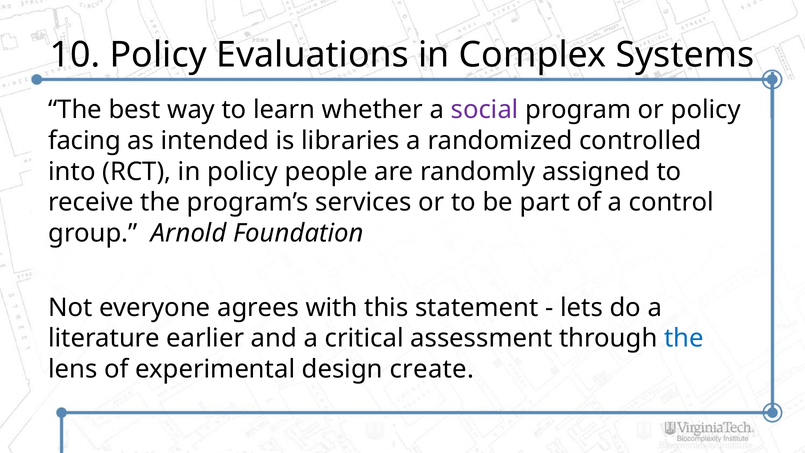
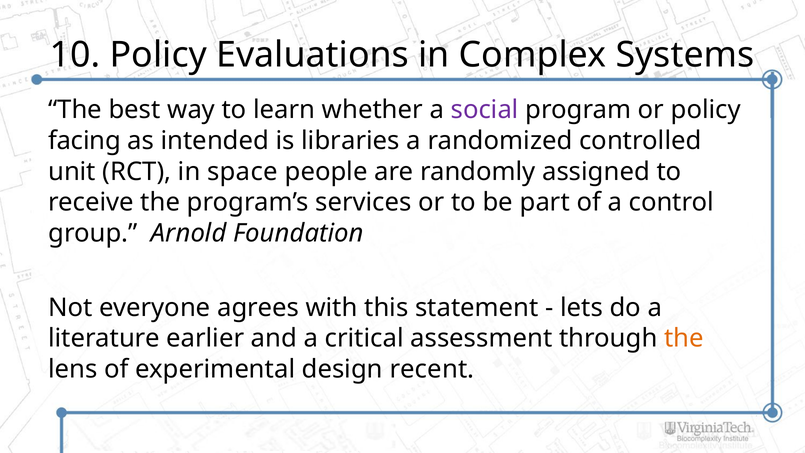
into: into -> unit
in policy: policy -> space
the at (684, 338) colour: blue -> orange
create: create -> recent
